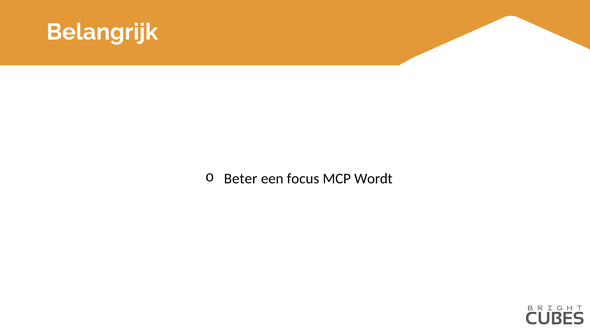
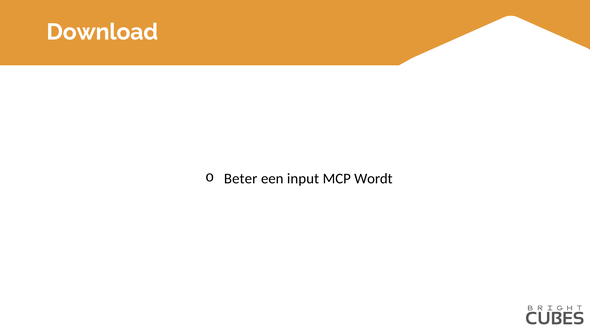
Belangrijk: Belangrijk -> Download
focus: focus -> input
